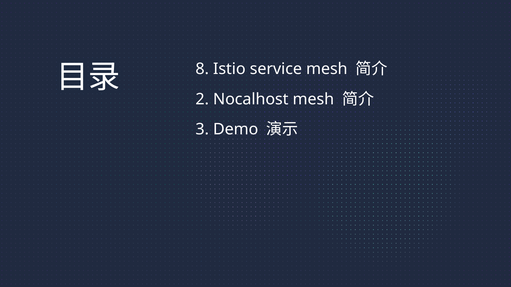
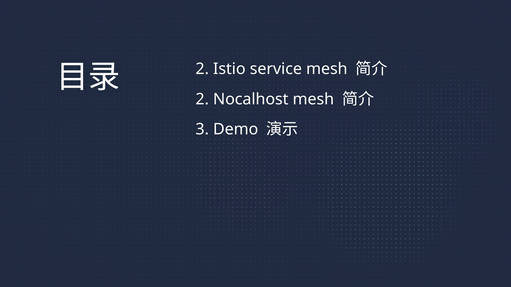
8 at (202, 69): 8 -> 2
